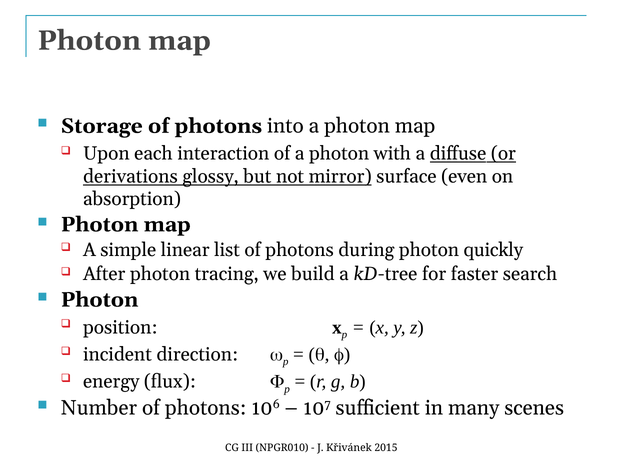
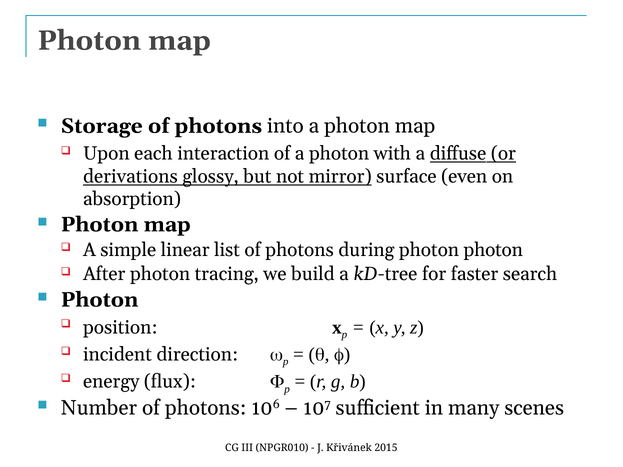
photon quickly: quickly -> photon
